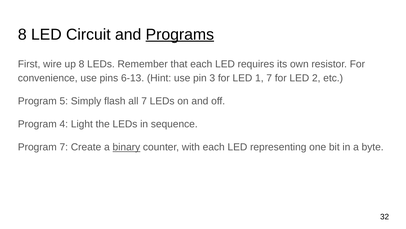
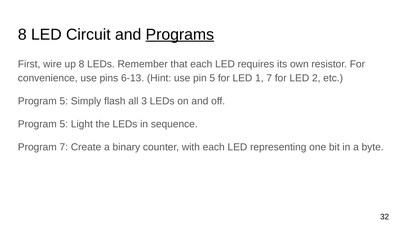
pin 3: 3 -> 5
all 7: 7 -> 3
4 at (64, 124): 4 -> 5
binary underline: present -> none
